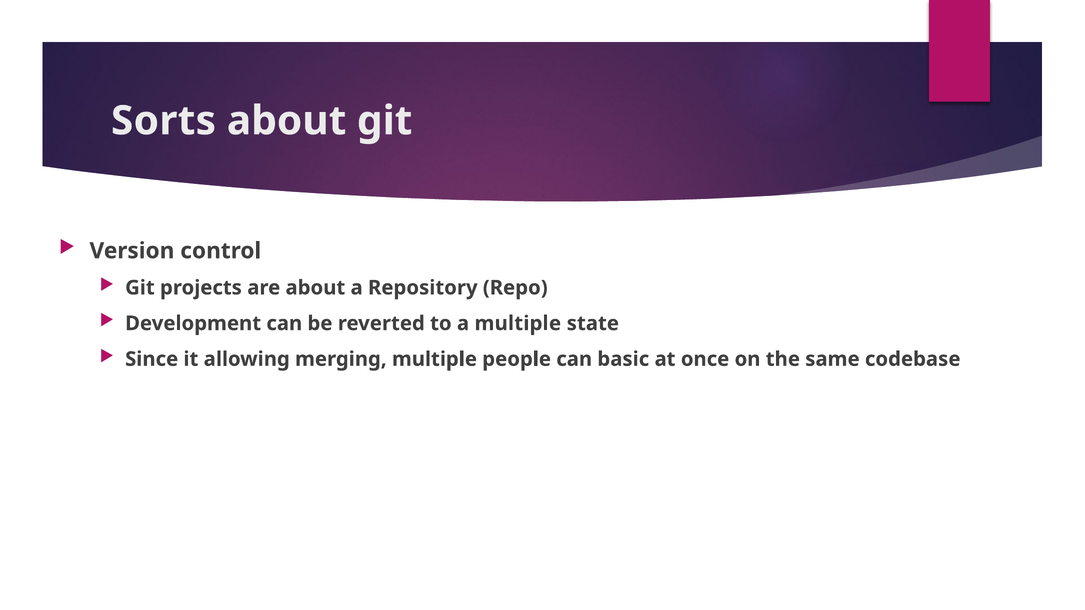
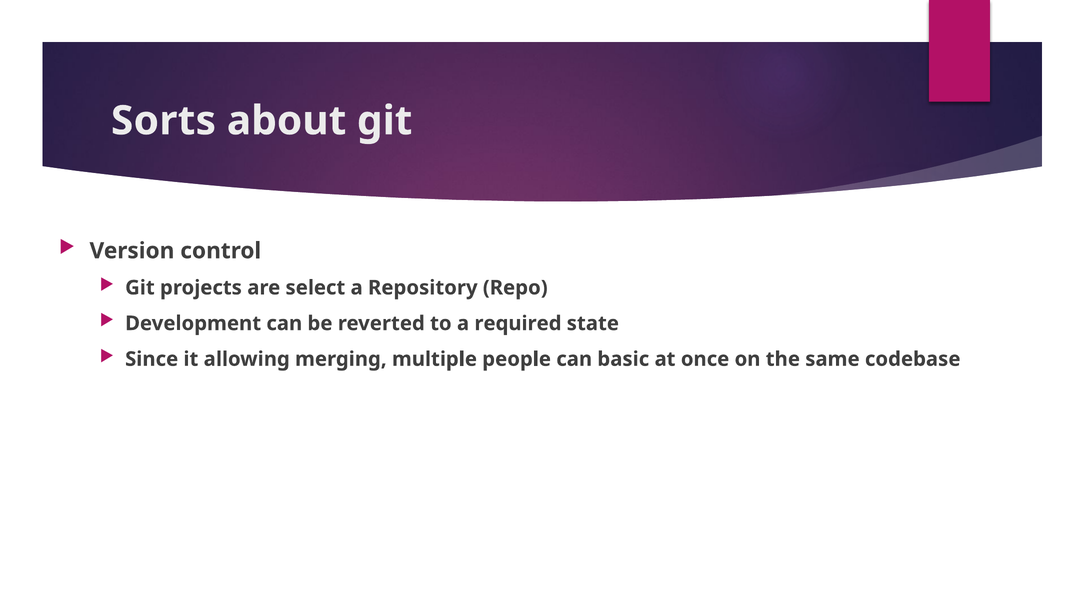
are about: about -> select
a multiple: multiple -> required
